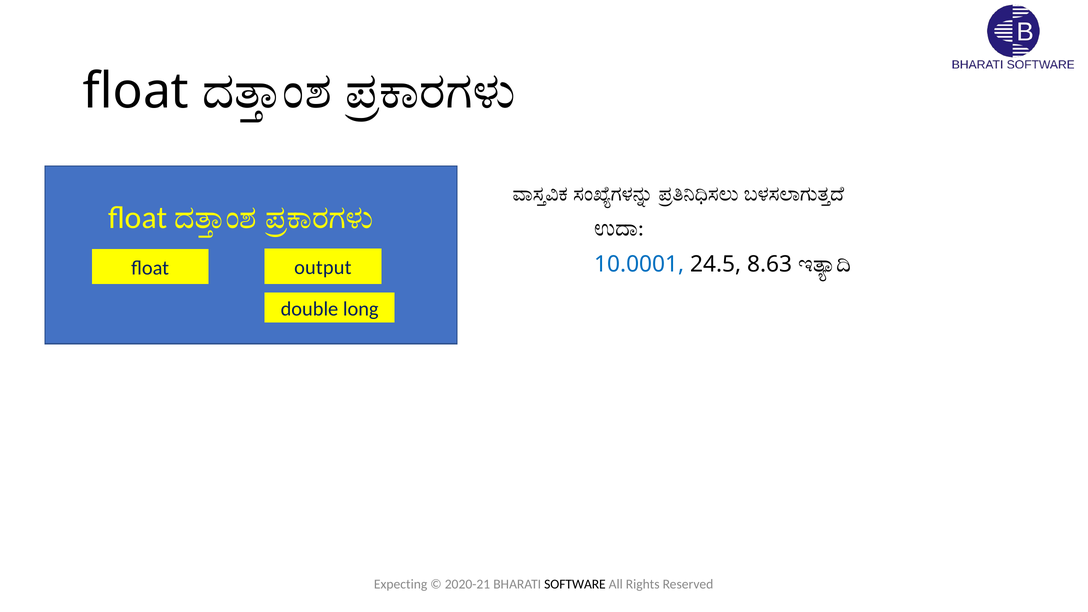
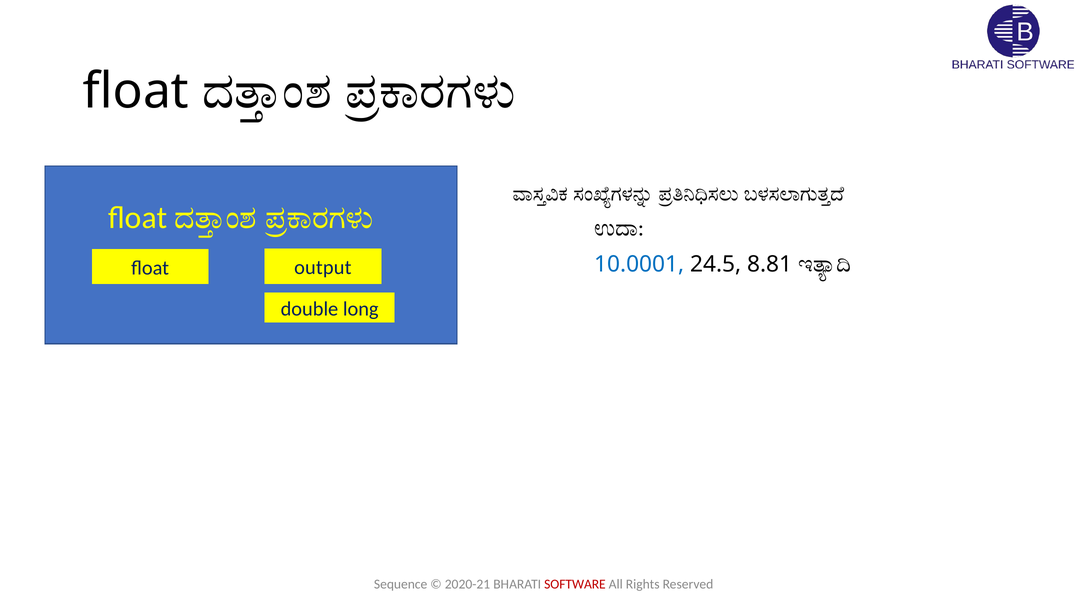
8.63: 8.63 -> 8.81
Expecting: Expecting -> Sequence
SOFTWARE colour: black -> red
